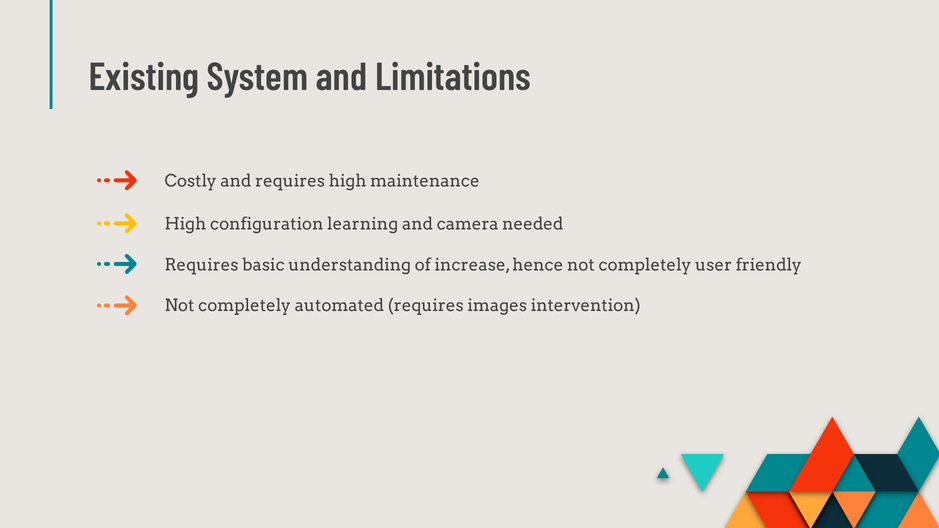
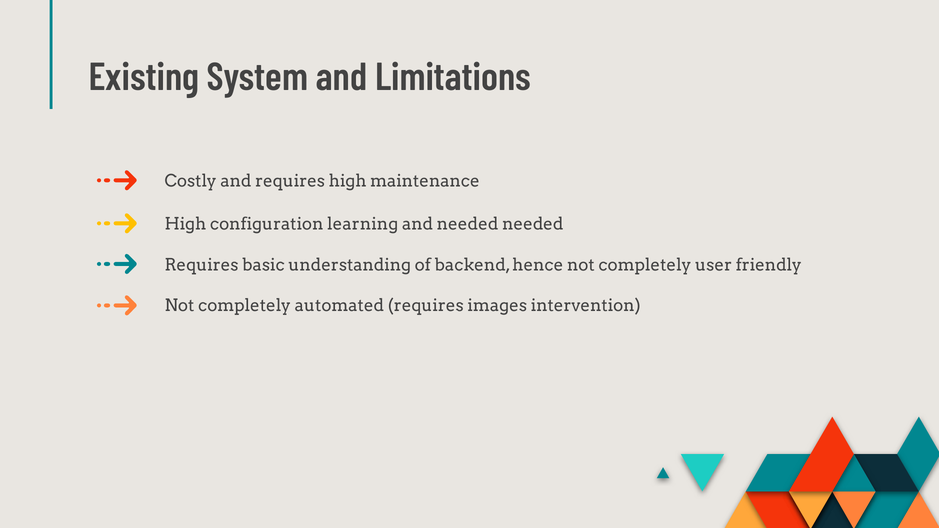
and camera: camera -> needed
increase: increase -> backend
